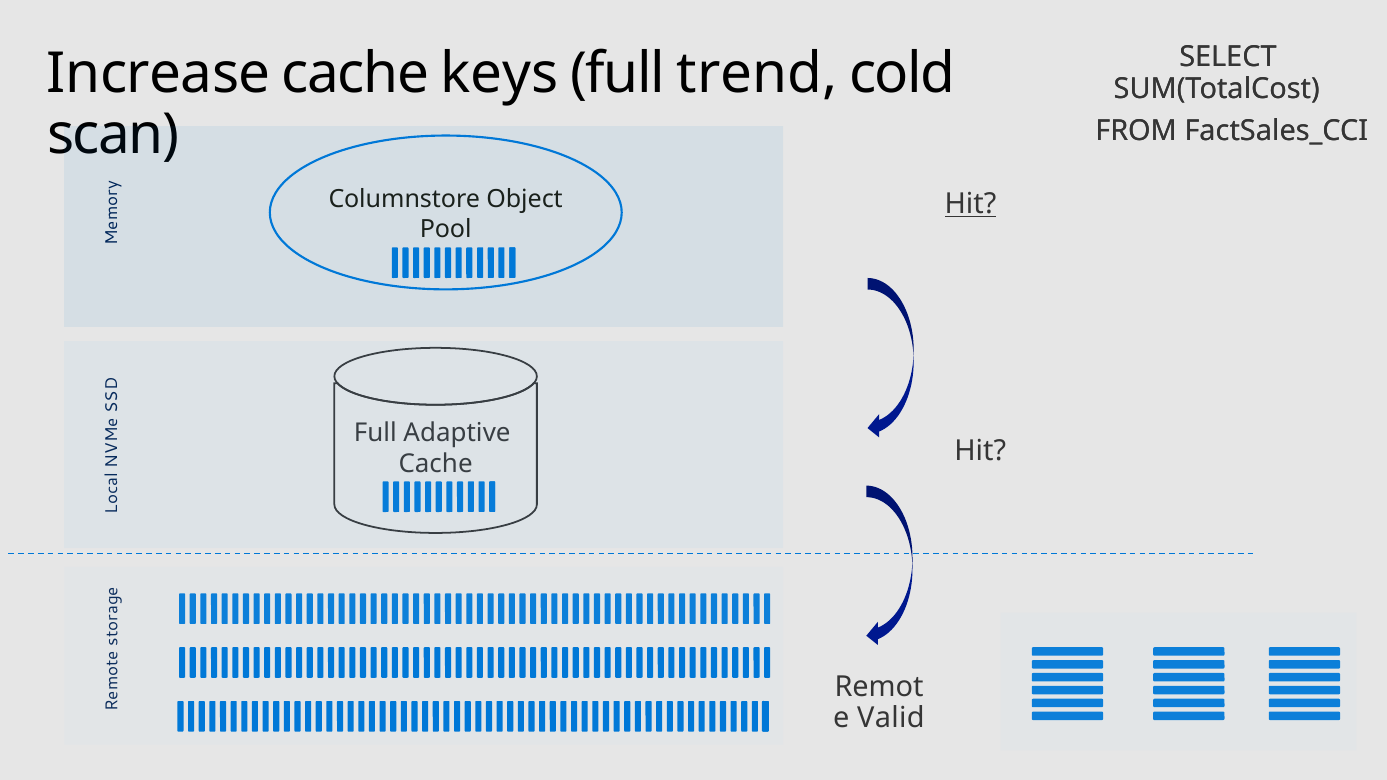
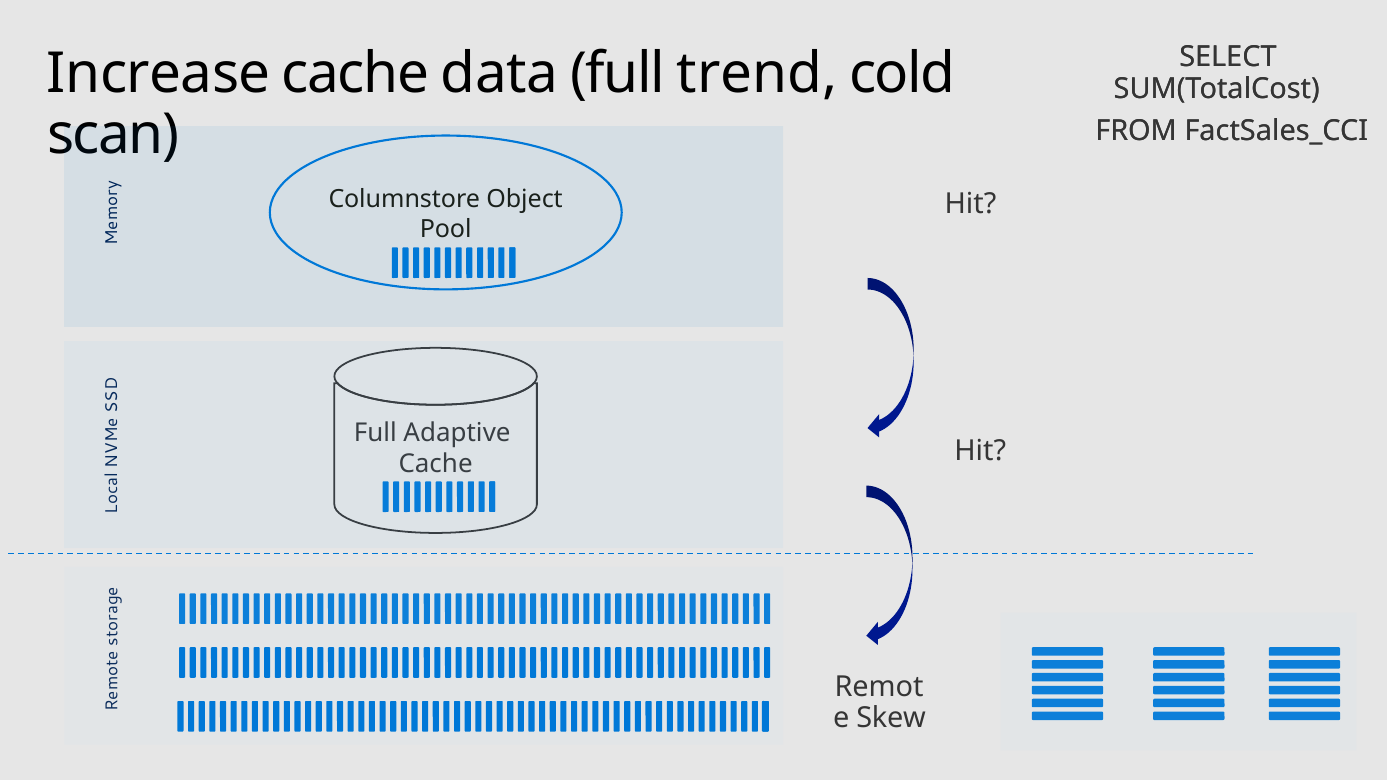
keys: keys -> data
Hit at (970, 204) underline: present -> none
Valid: Valid -> Skew
